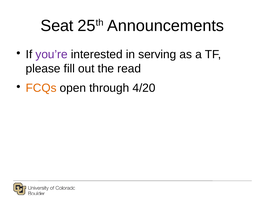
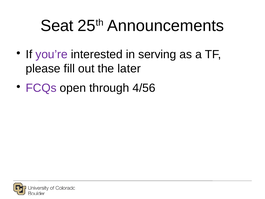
read: read -> later
FCQs colour: orange -> purple
4/20: 4/20 -> 4/56
